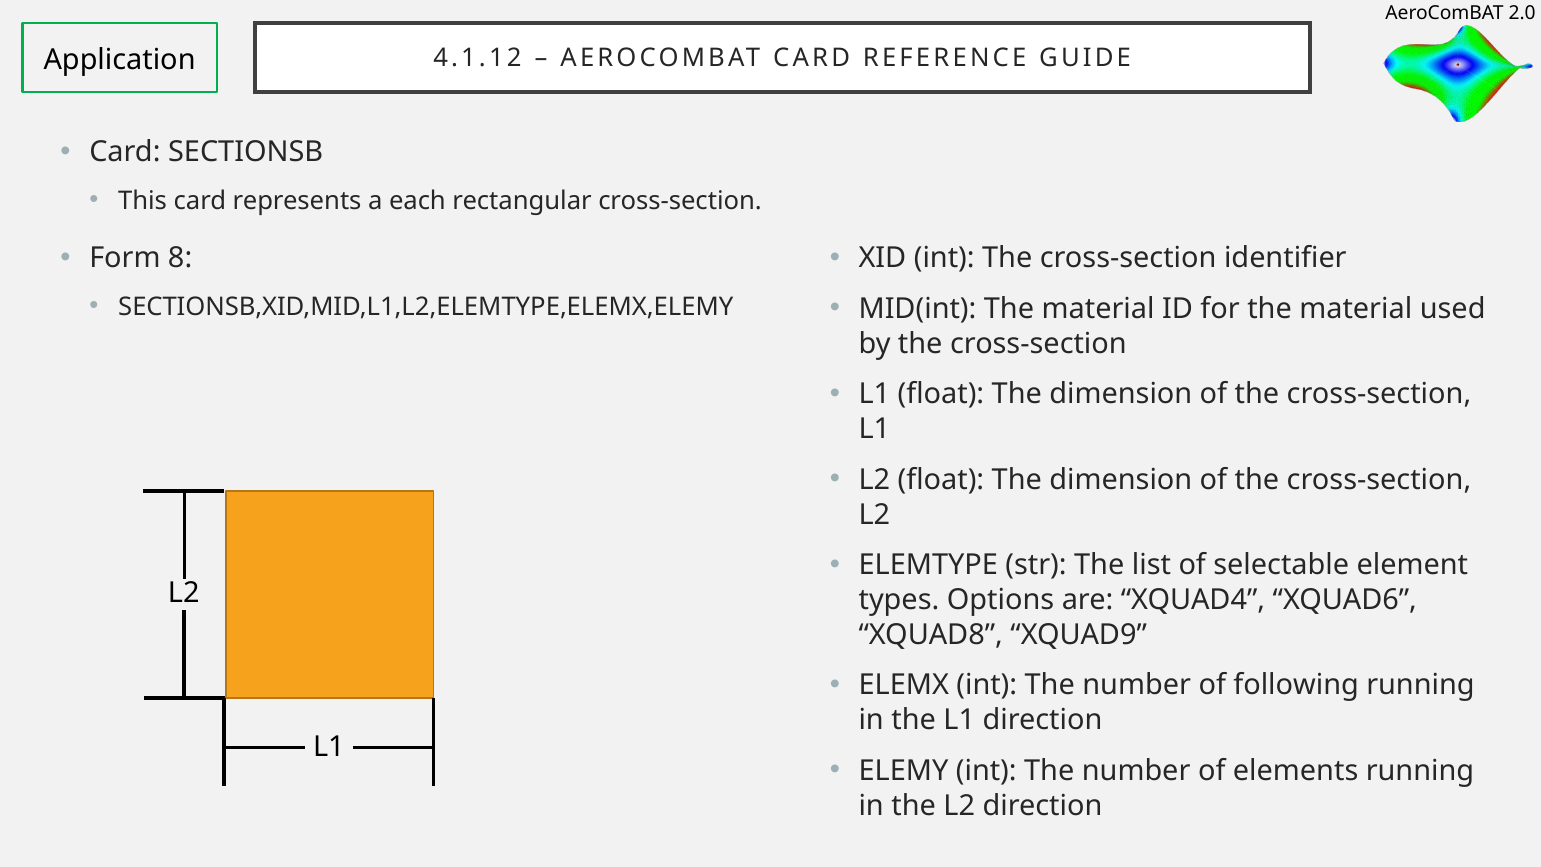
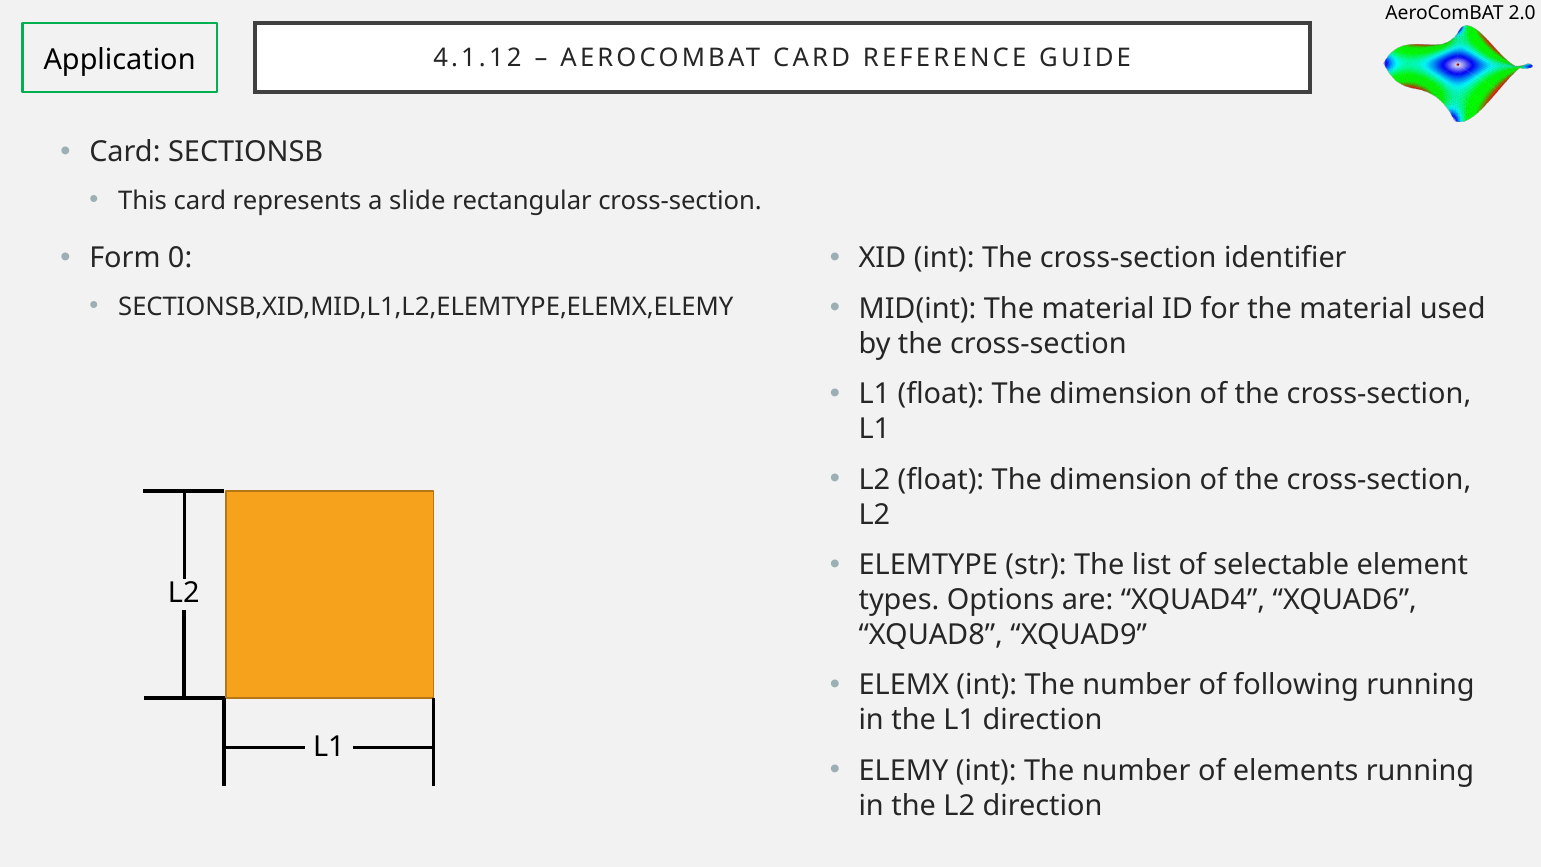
each: each -> slide
8: 8 -> 0
